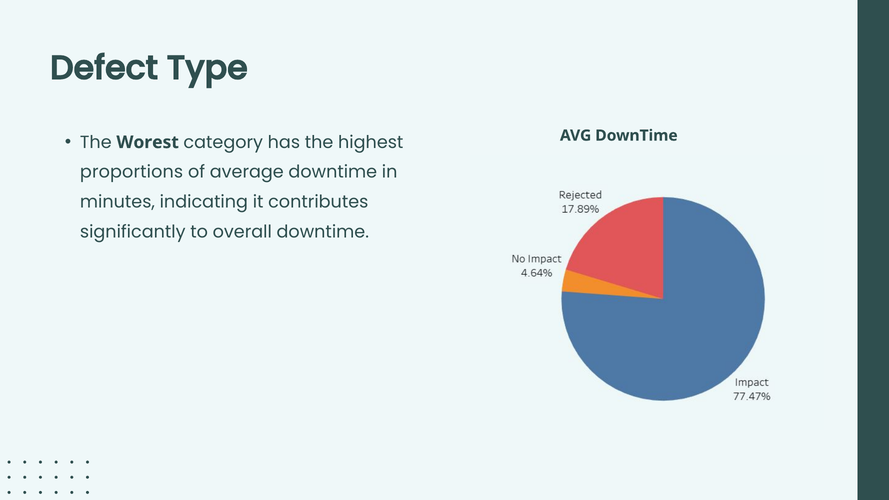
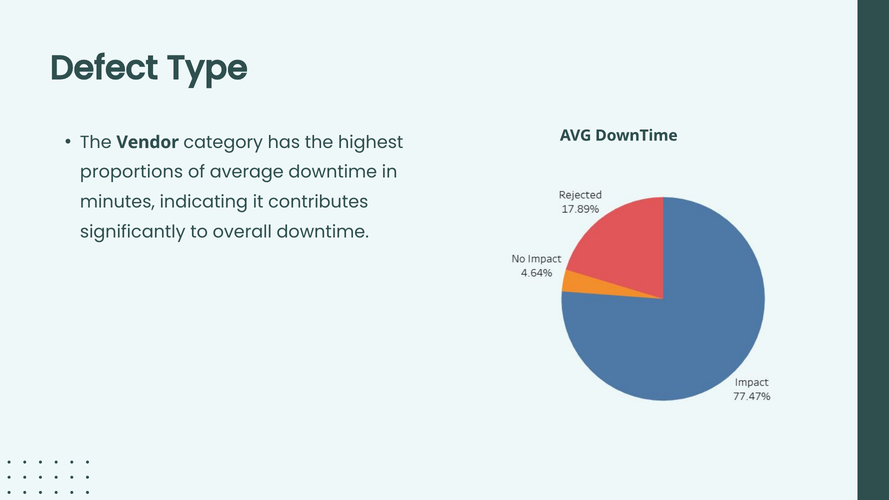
Worest: Worest -> Vendor
